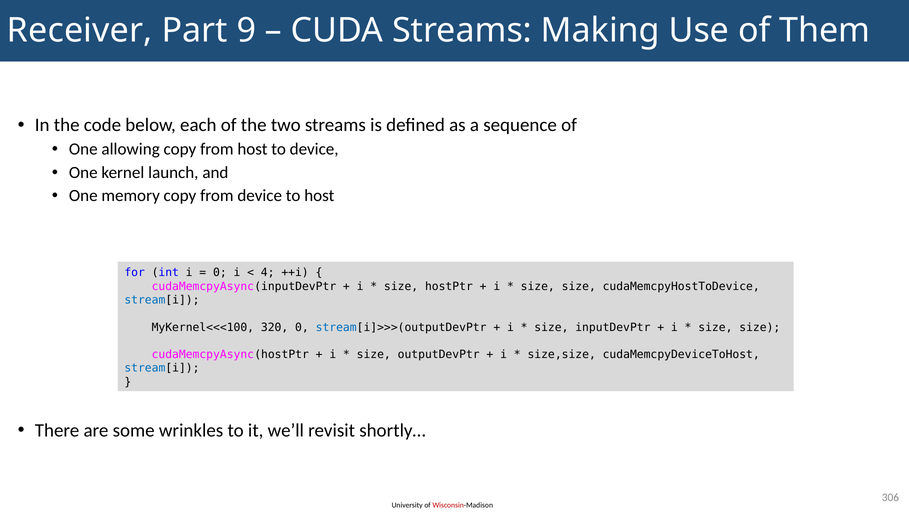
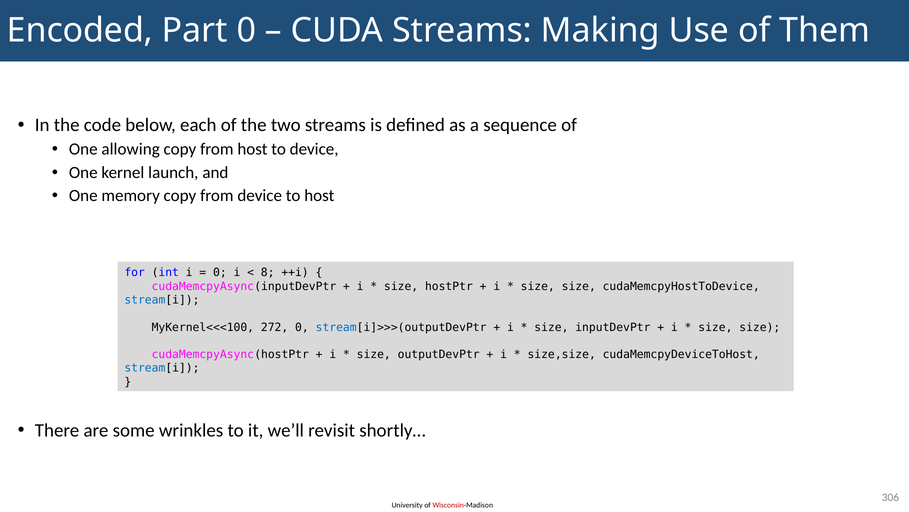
Receiver: Receiver -> Encoded
Part 9: 9 -> 0
4: 4 -> 8
320: 320 -> 272
